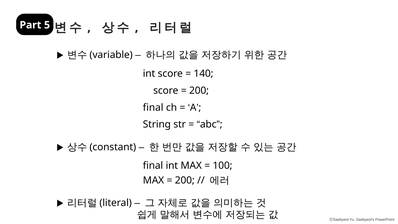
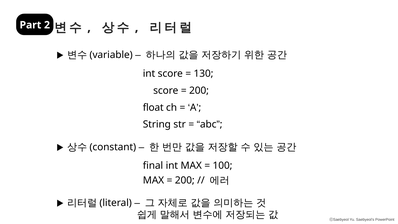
5: 5 -> 2
140: 140 -> 130
final at (153, 107): final -> float
